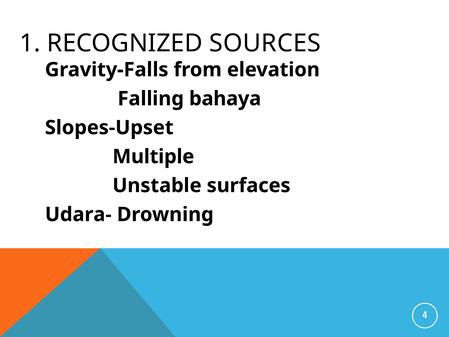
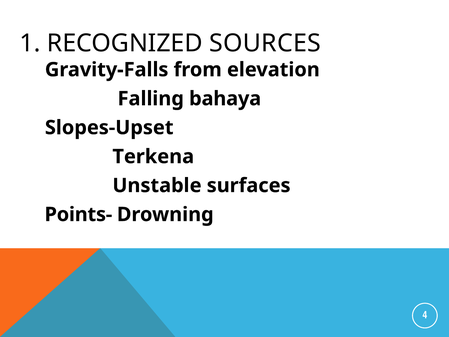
Multiple: Multiple -> Terkena
Udara-: Udara- -> Points-
